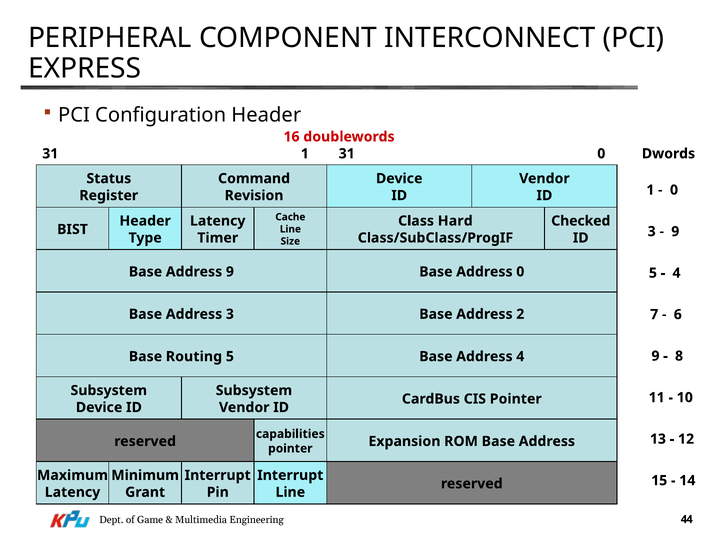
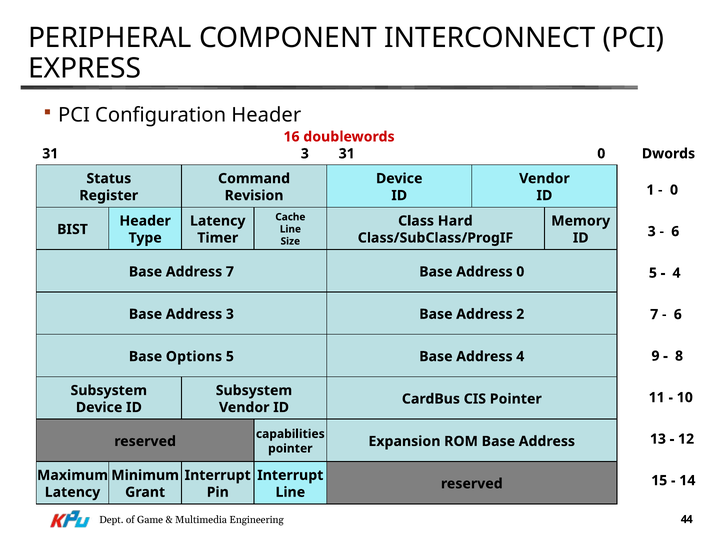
31 1: 1 -> 3
Checked: Checked -> Memory
9 at (675, 231): 9 -> 6
Address 9: 9 -> 7
Routing: Routing -> Options
